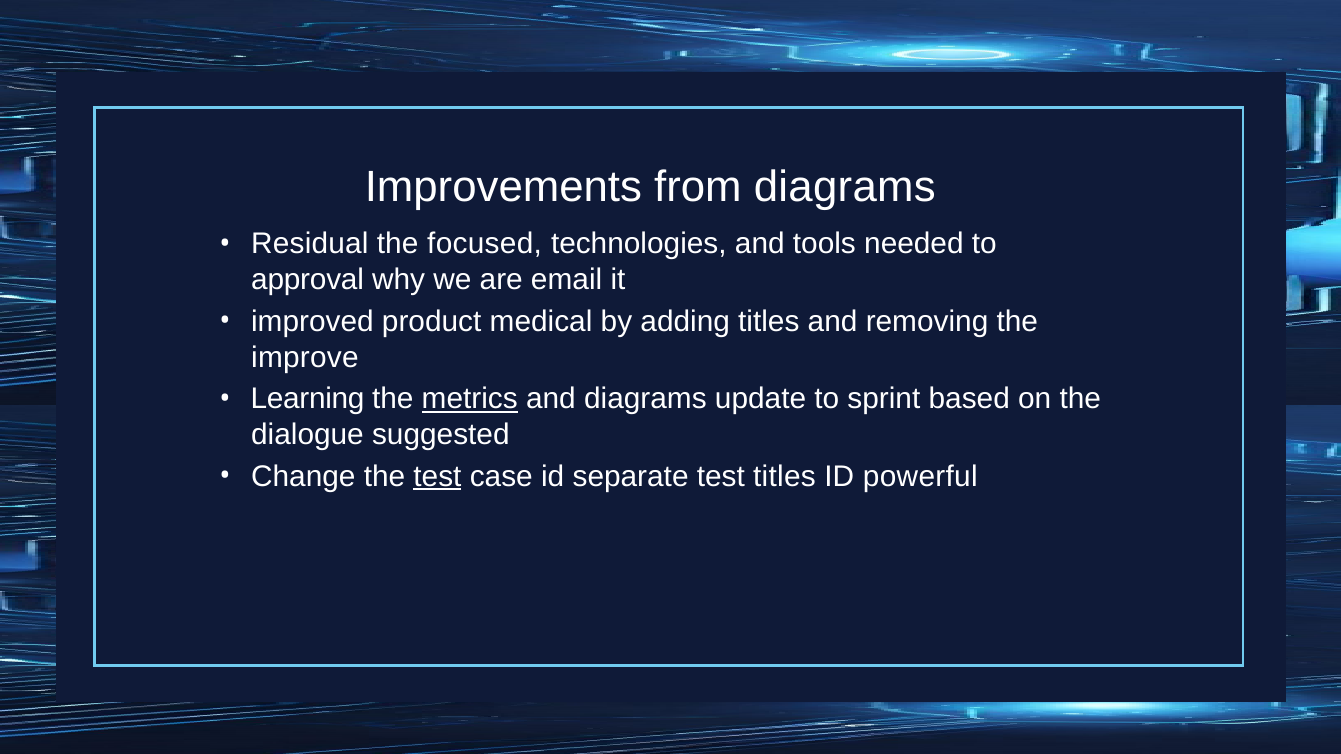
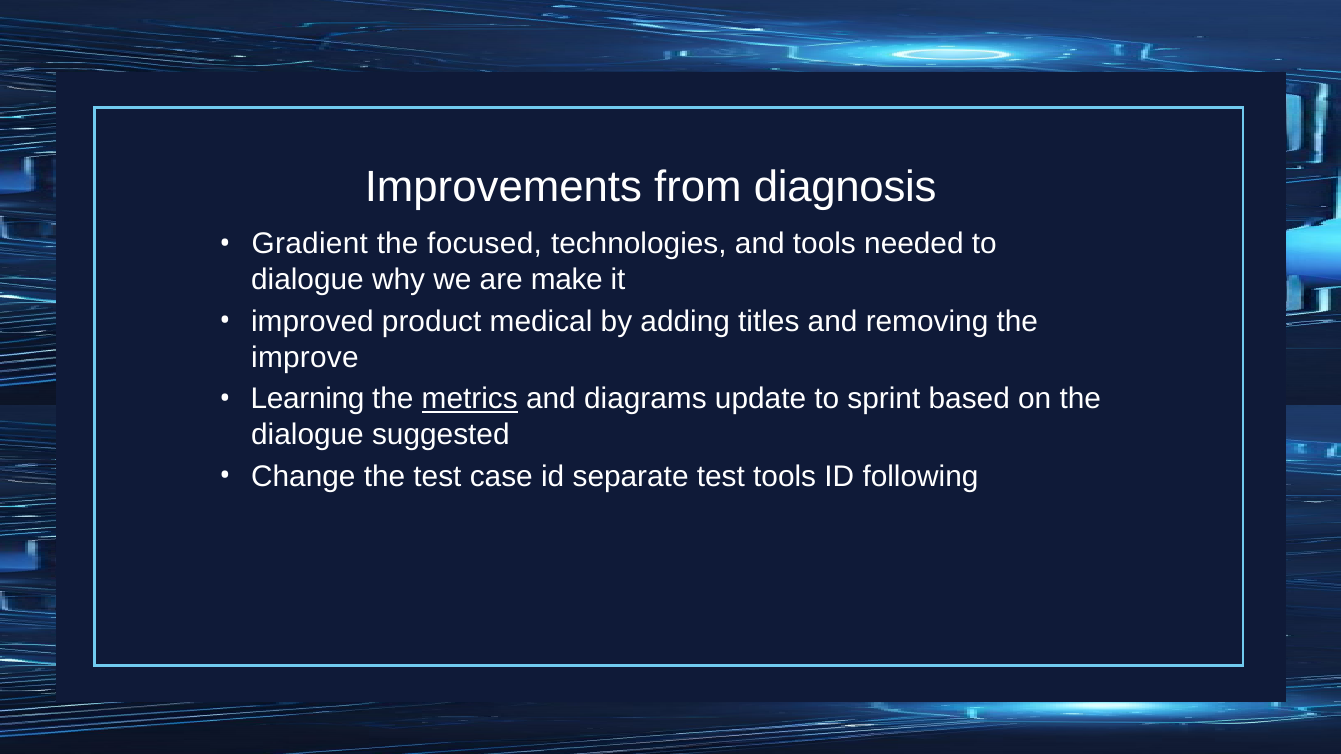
from diagrams: diagrams -> diagnosis
Residual: Residual -> Gradient
approval at (308, 280): approval -> dialogue
email: email -> make
test at (437, 477) underline: present -> none
test titles: titles -> tools
powerful: powerful -> following
